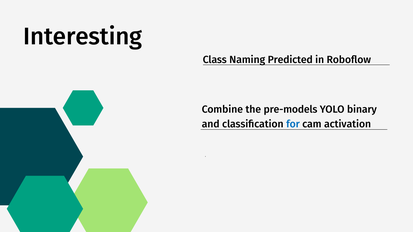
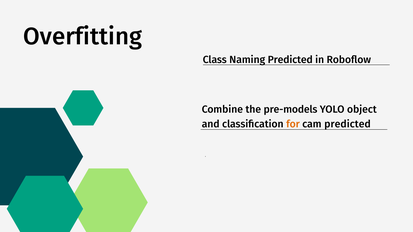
Interesting: Interesting -> Overfitting
binary: binary -> object
for colour: blue -> orange
cam activation: activation -> predicted
